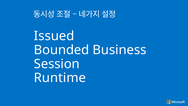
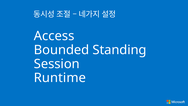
Issued: Issued -> Access
Business: Business -> Standing
